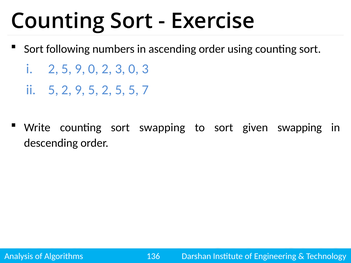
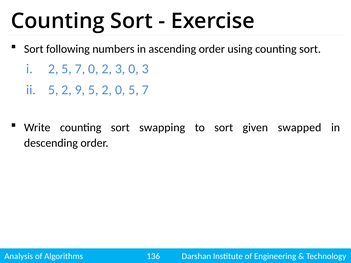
2 5 9: 9 -> 7
5 2 5: 5 -> 0
given swapping: swapping -> swapped
